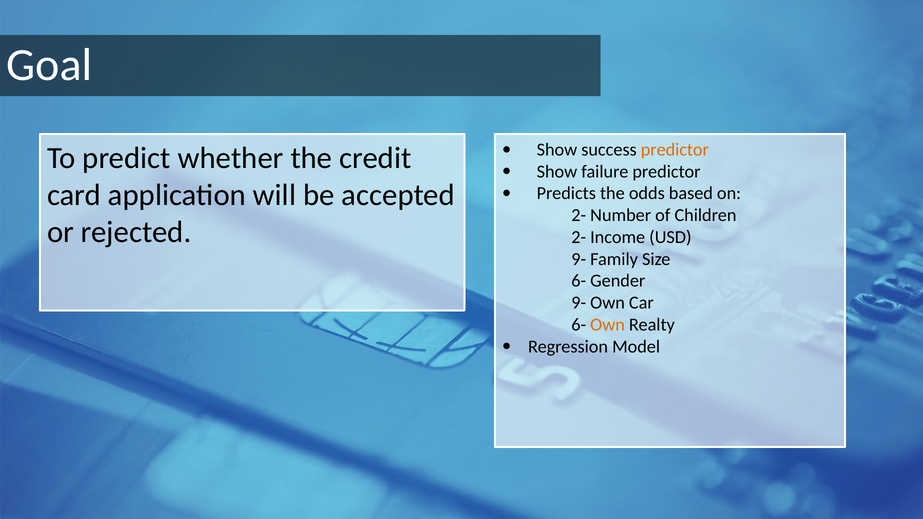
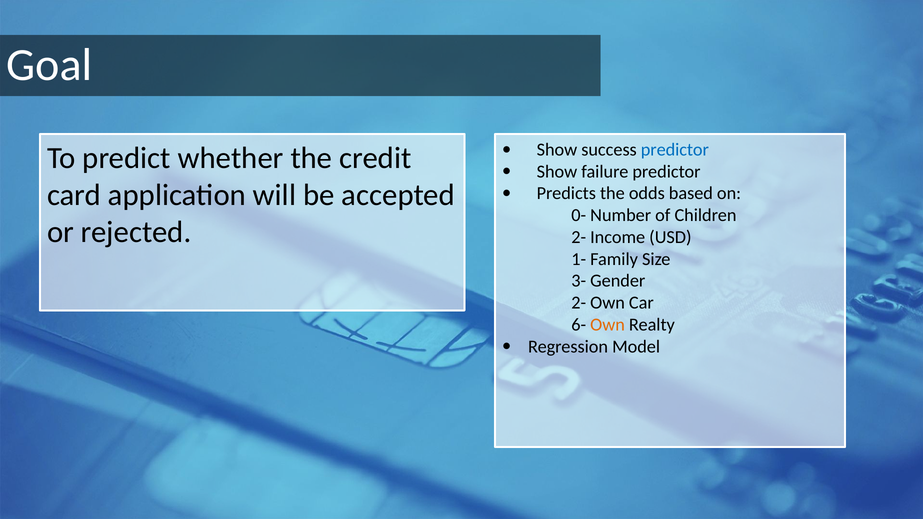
predictor at (675, 150) colour: orange -> blue
2- at (579, 215): 2- -> 0-
9- at (579, 259): 9- -> 1-
6- at (579, 281): 6- -> 3-
9- at (579, 303): 9- -> 2-
